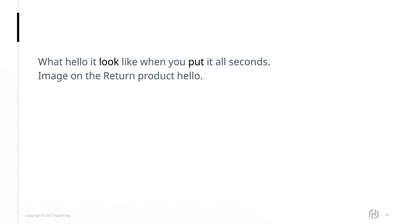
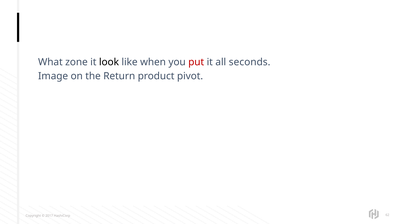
hello at (77, 62): hello -> zone
put colour: black -> red
product hello: hello -> pivot
